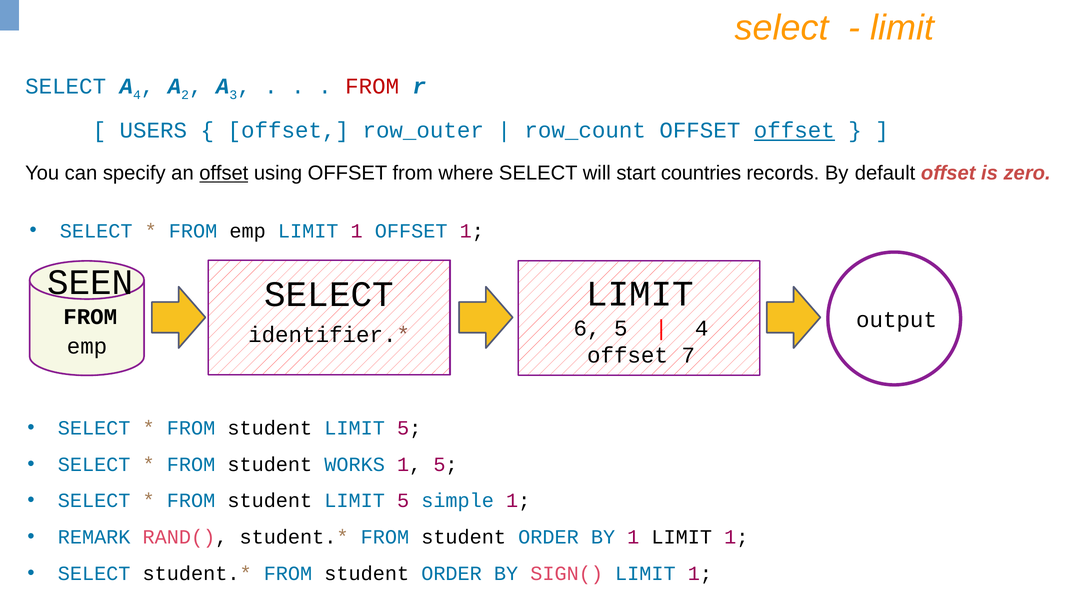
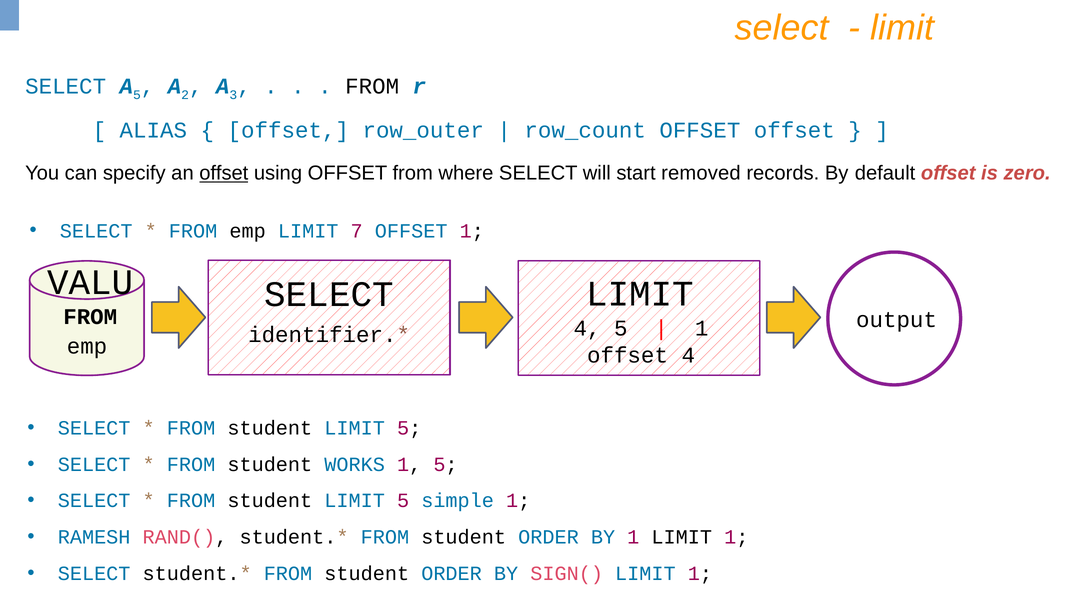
4 at (137, 95): 4 -> 5
FROM at (372, 86) colour: red -> black
USERS: USERS -> ALIAS
offset at (794, 130) underline: present -> none
countries: countries -> removed
emp LIMIT 1: 1 -> 7
SEEN: SEEN -> VALU
6 at (587, 328): 6 -> 4
4 at (702, 328): 4 -> 1
offset 7: 7 -> 4
REMARK: REMARK -> RAMESH
